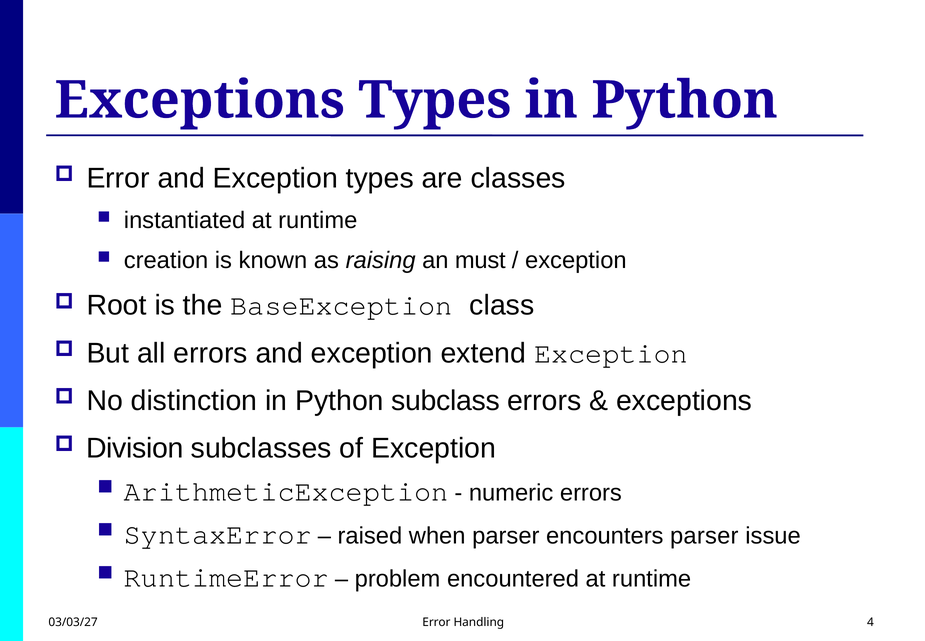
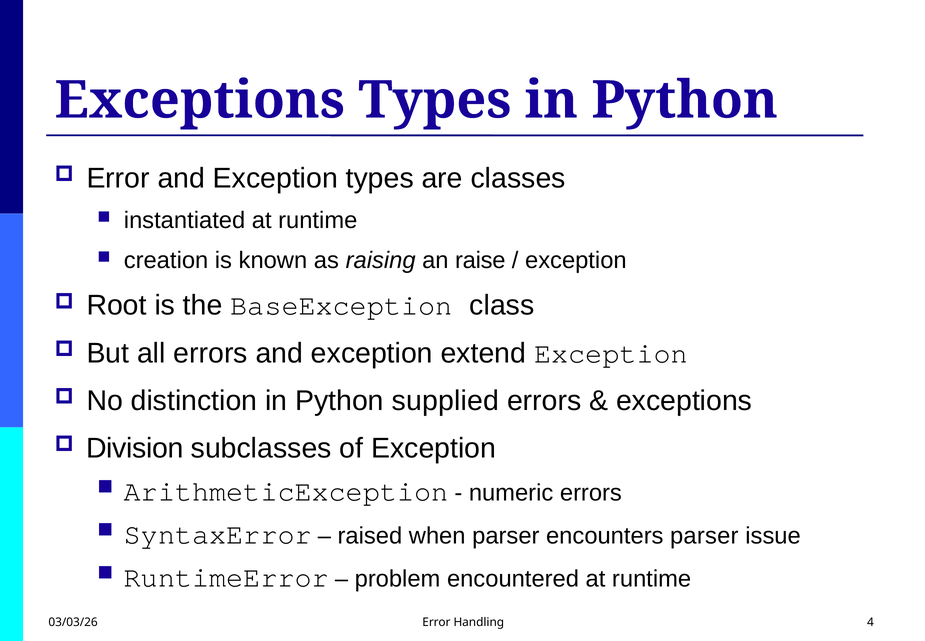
must: must -> raise
subclass: subclass -> supplied
03/03/27: 03/03/27 -> 03/03/26
